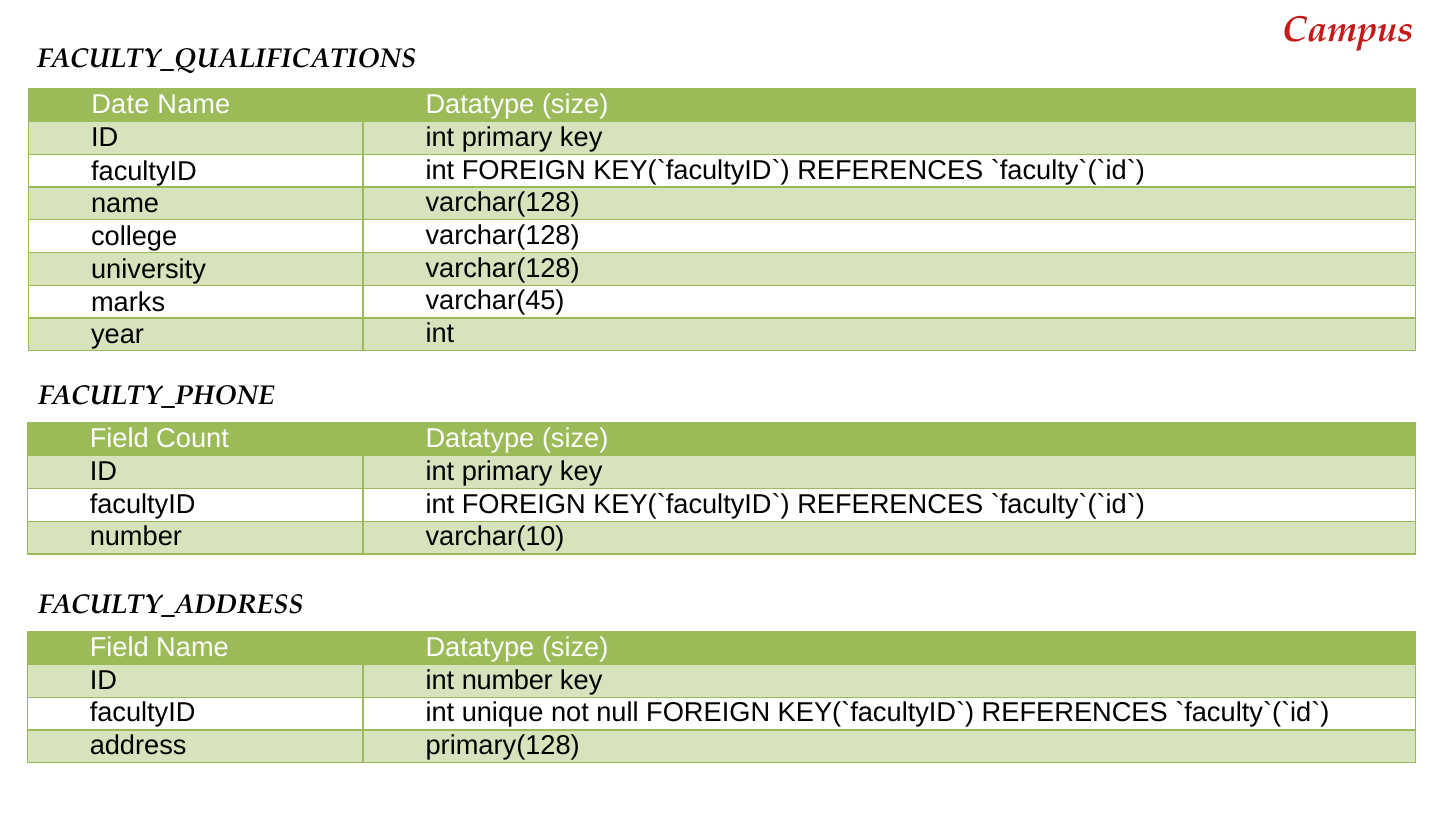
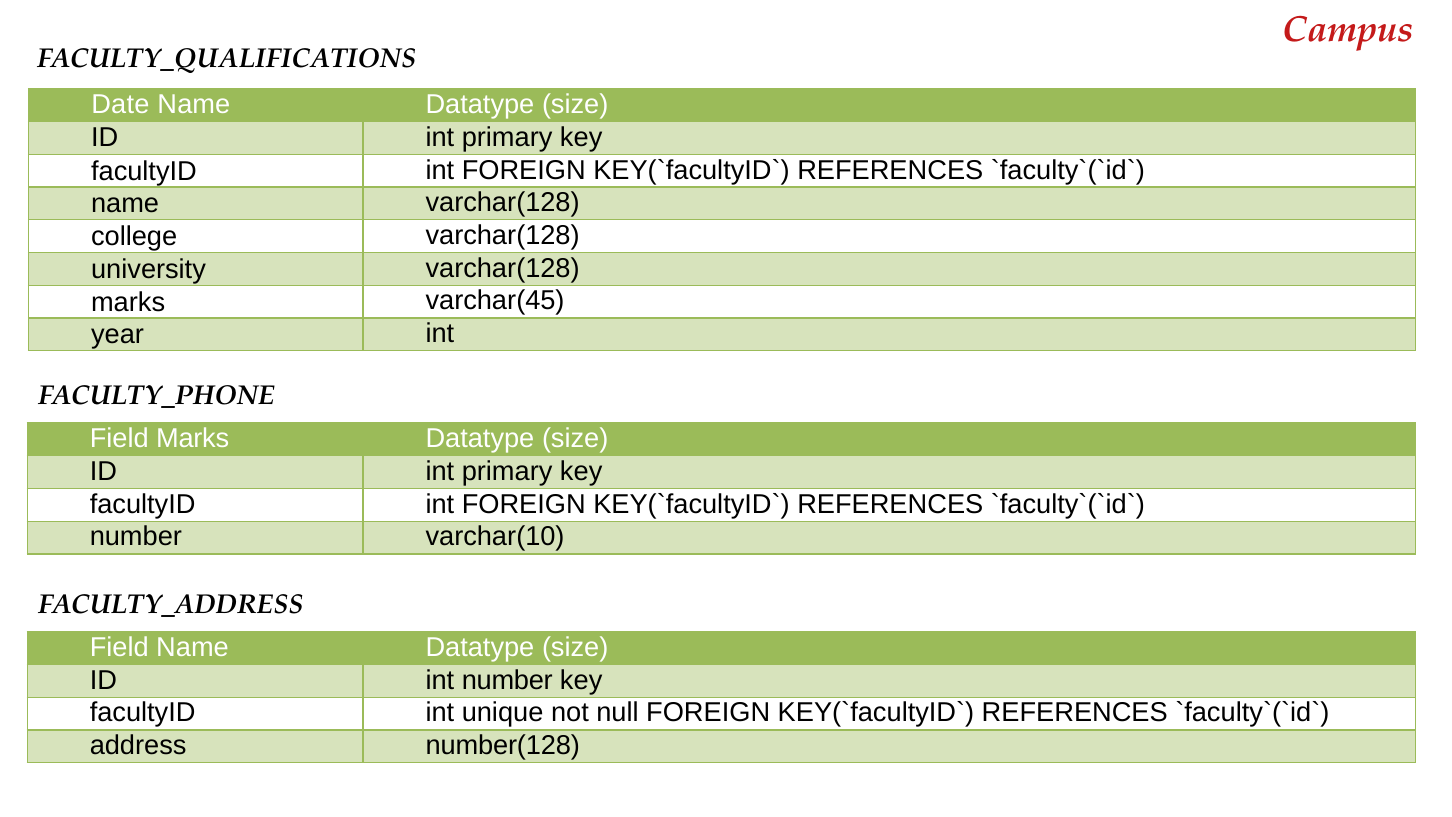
Field Count: Count -> Marks
primary(128: primary(128 -> number(128
